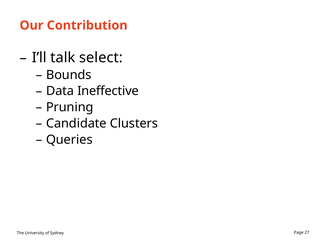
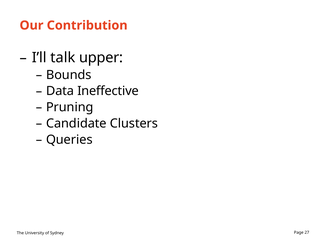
select: select -> upper
